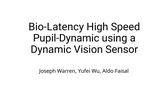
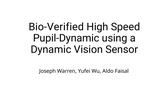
Bio-Latency: Bio-Latency -> Bio-Verified
